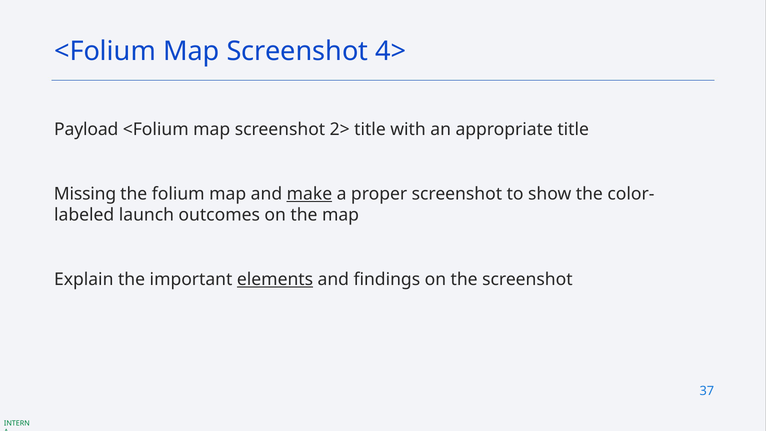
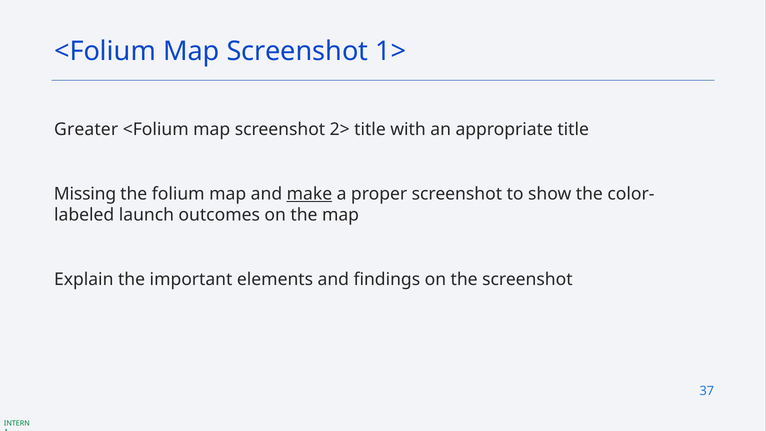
4>: 4> -> 1>
Payload: Payload -> Greater
elements underline: present -> none
